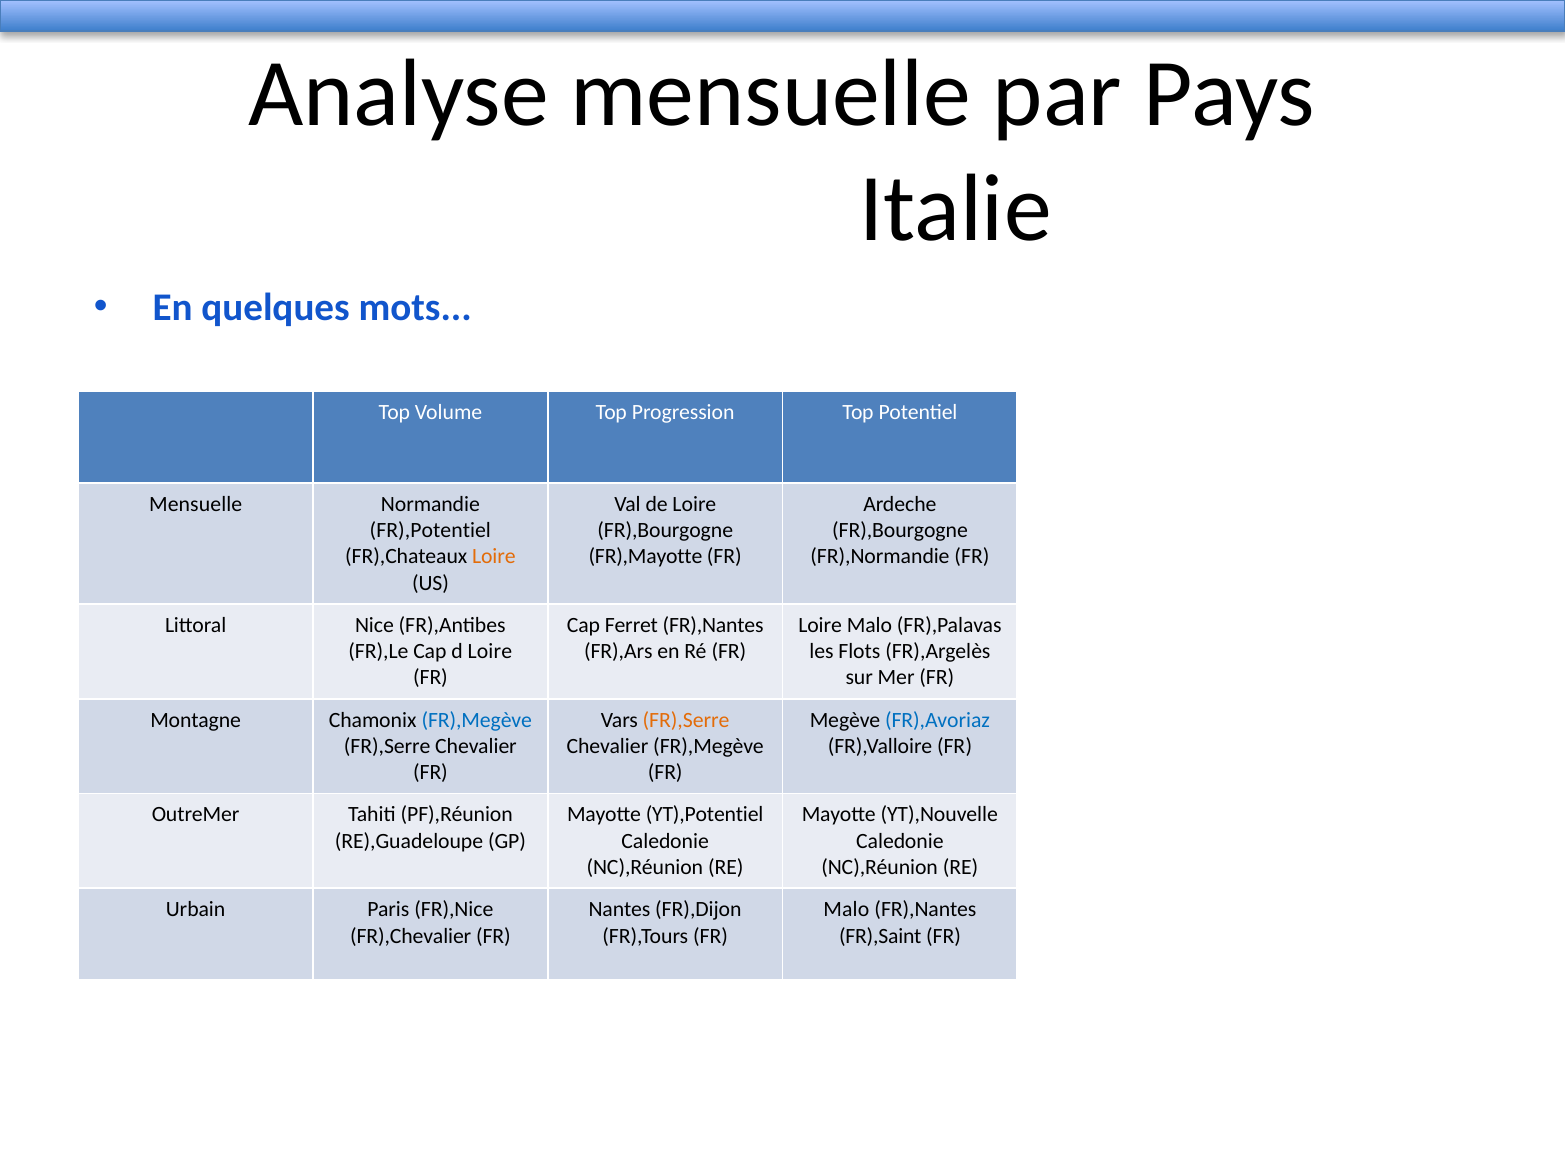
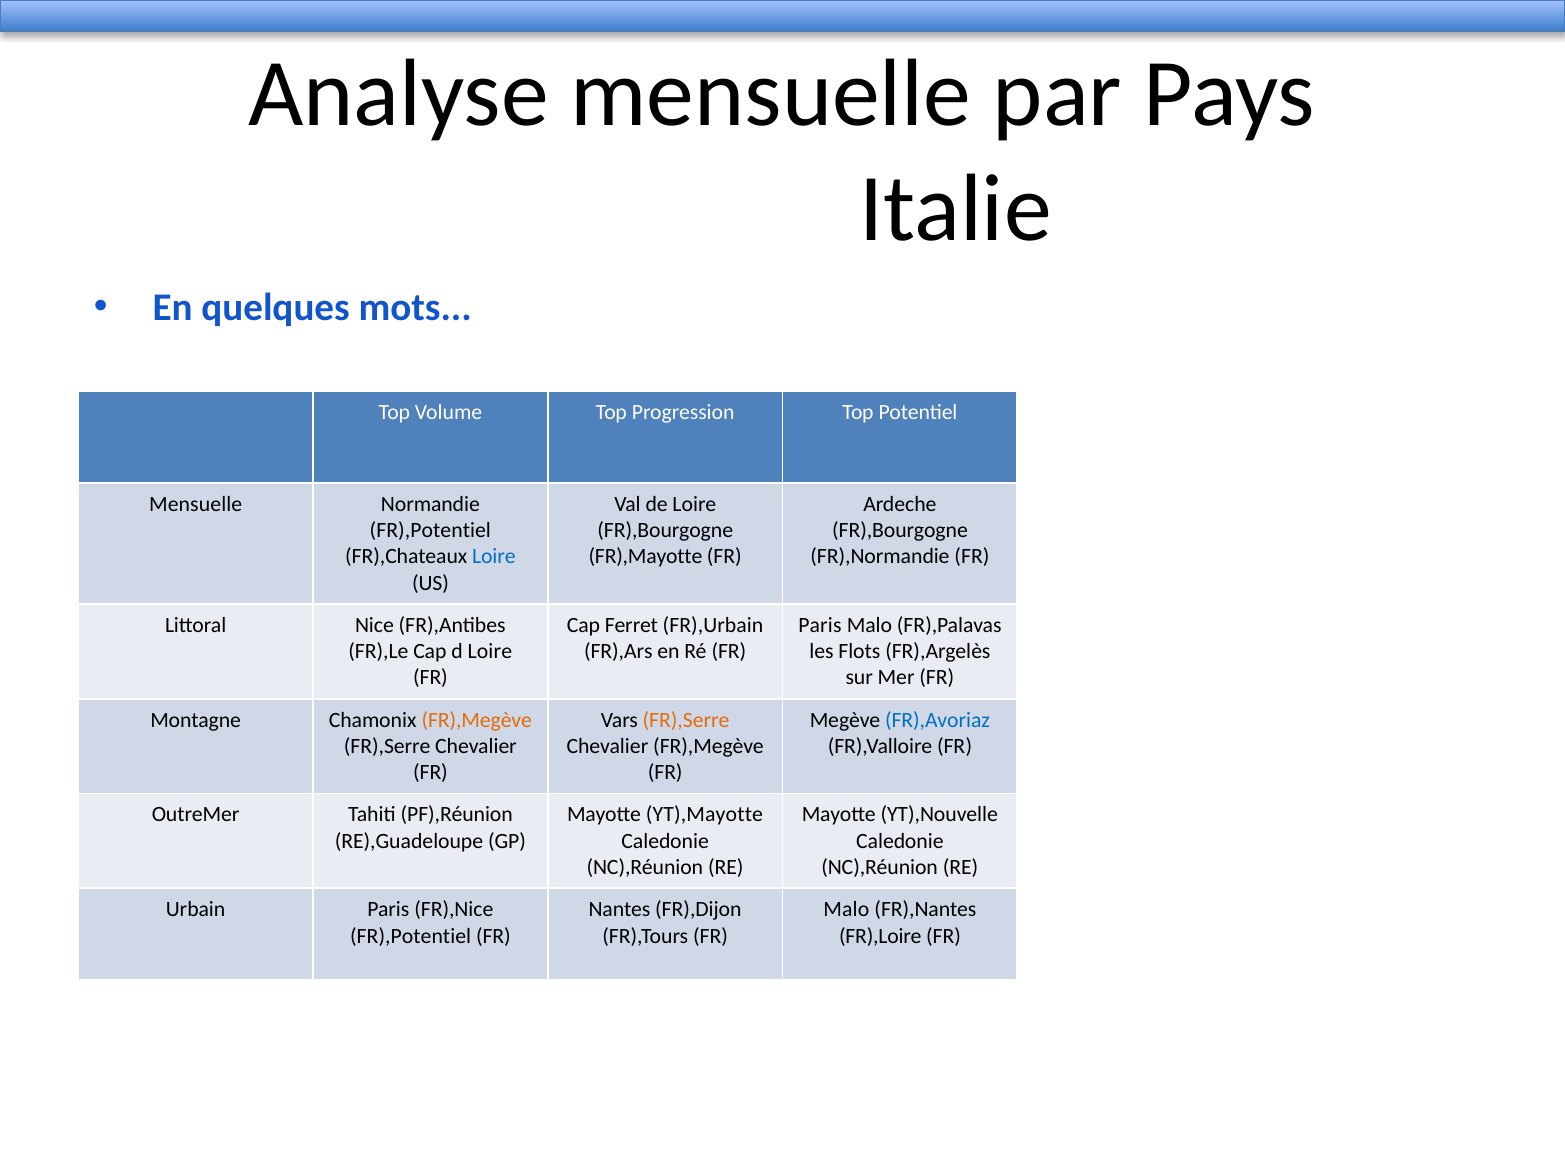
Loire at (494, 556) colour: orange -> blue
Ferret FR),Nantes: FR),Nantes -> FR),Urbain
Loire at (820, 625): Loire -> Paris
FR),Megève at (477, 720) colour: blue -> orange
YT),Potentiel: YT),Potentiel -> YT),Mayotte
FR),Chevalier at (411, 936): FR),Chevalier -> FR),Potentiel
FR),Saint: FR),Saint -> FR),Loire
